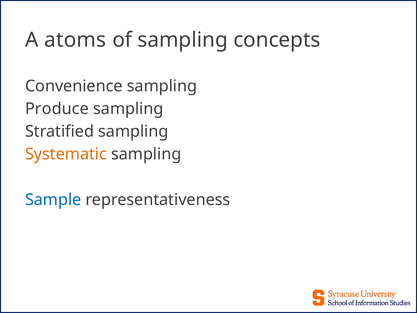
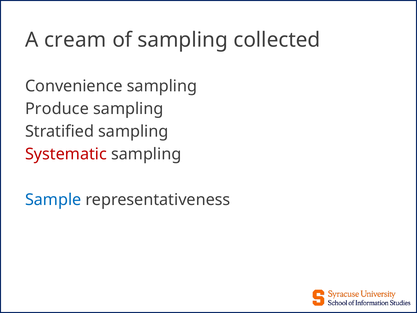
atoms: atoms -> cream
concepts: concepts -> collected
Systematic colour: orange -> red
